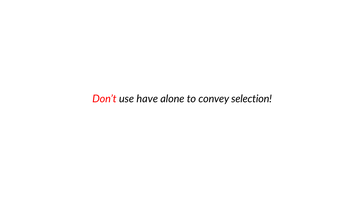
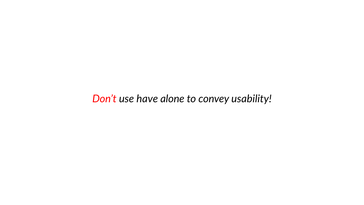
selection: selection -> usability
